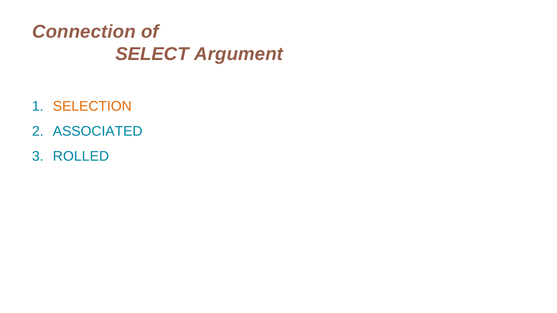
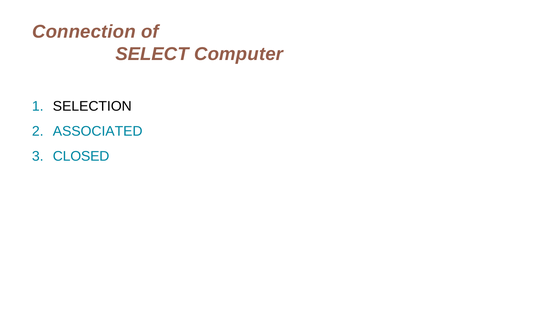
Argument: Argument -> Computer
SELECTION colour: orange -> black
ROLLED: ROLLED -> CLOSED
